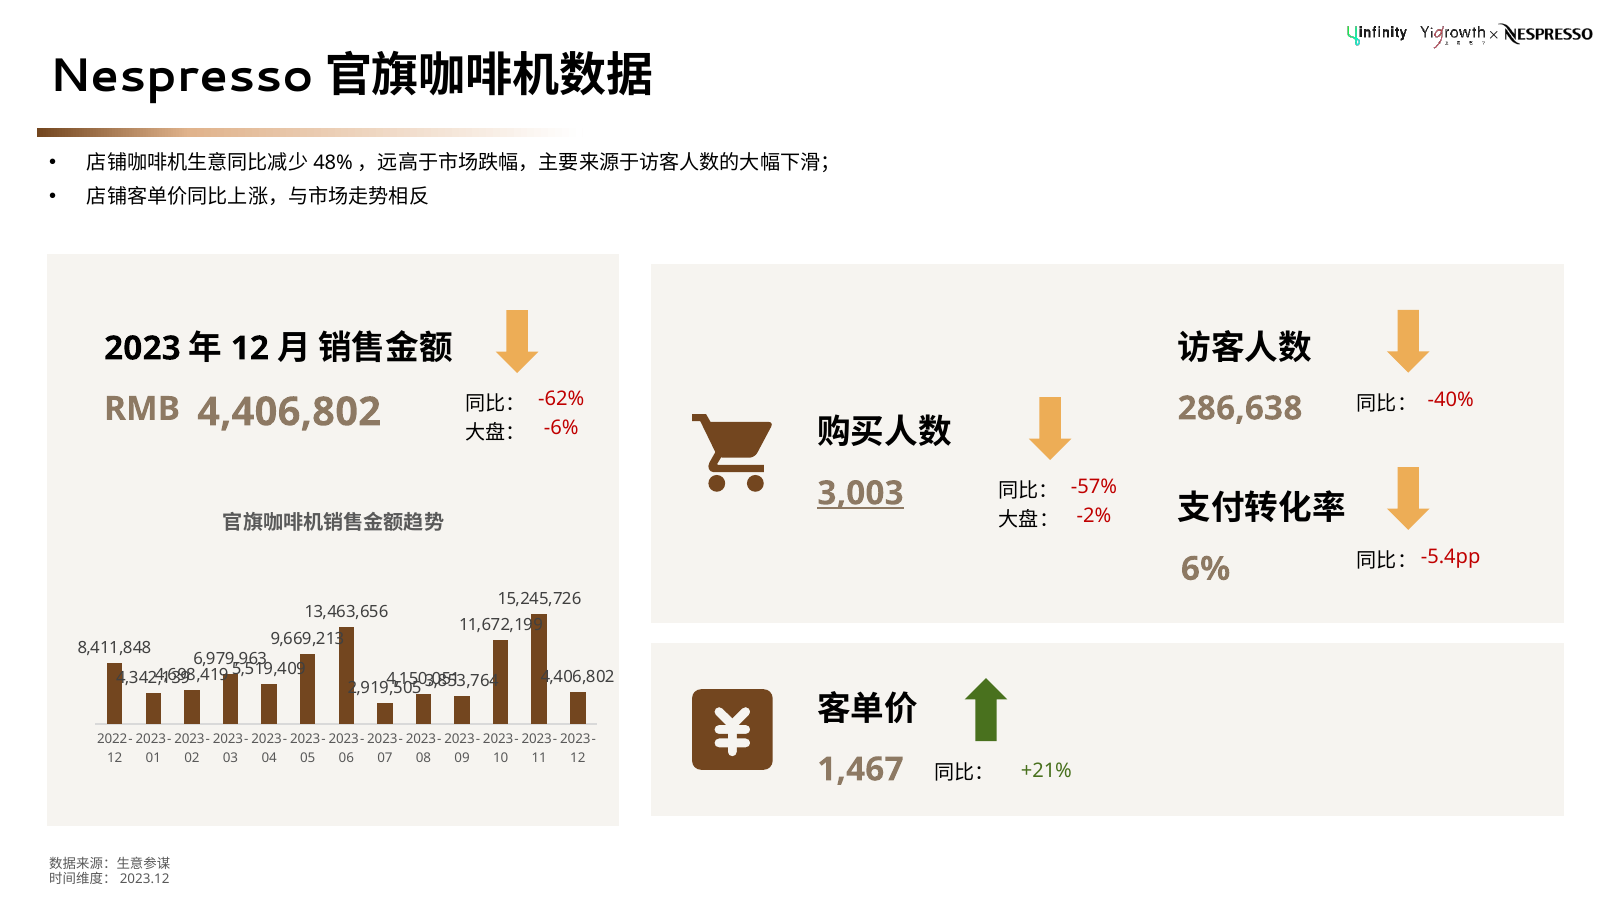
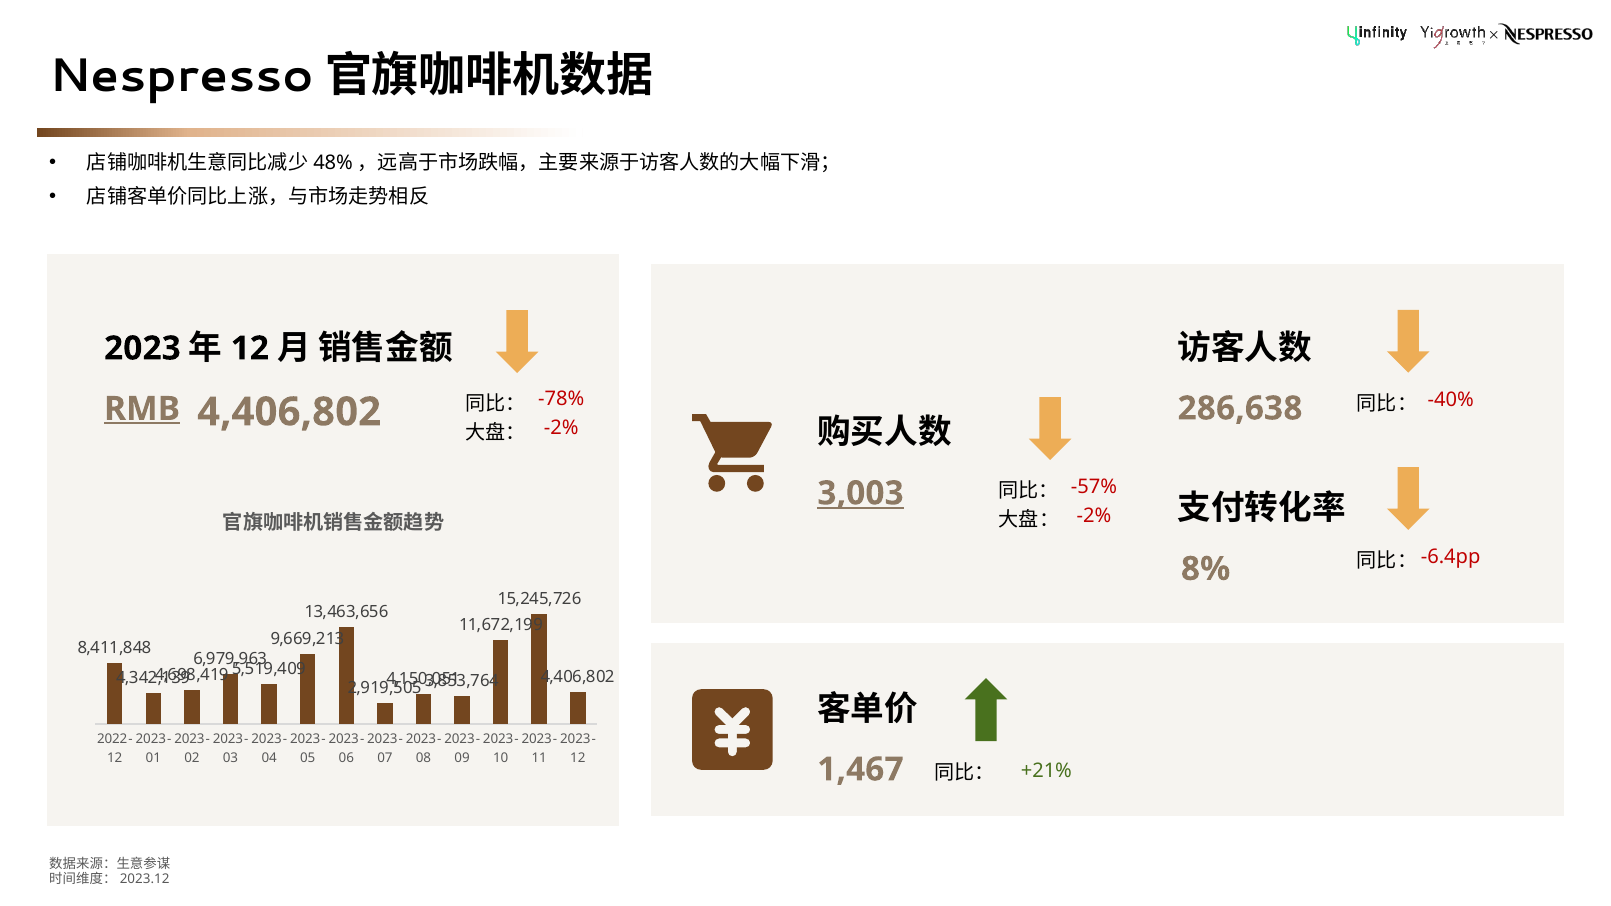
-62%: -62% -> -78%
RMB underline: none -> present
-6% at (561, 428): -6% -> -2%
-5.4pp: -5.4pp -> -6.4pp
6%: 6% -> 8%
